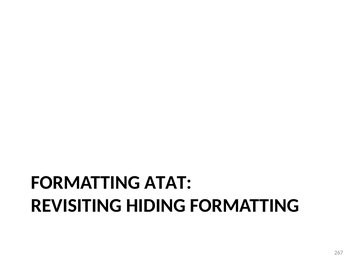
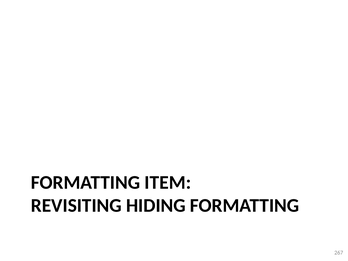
ATAT: ATAT -> ITEM
